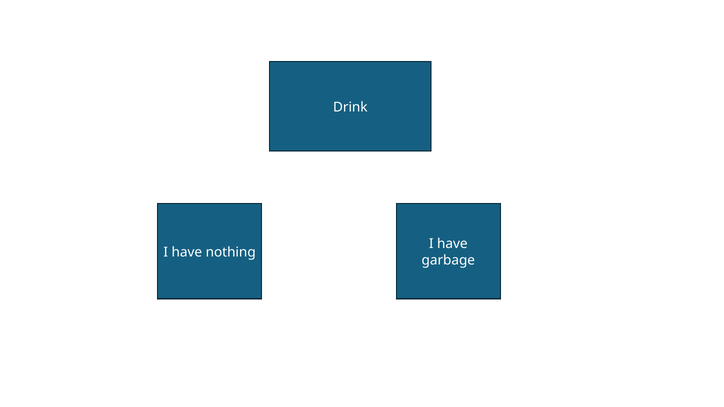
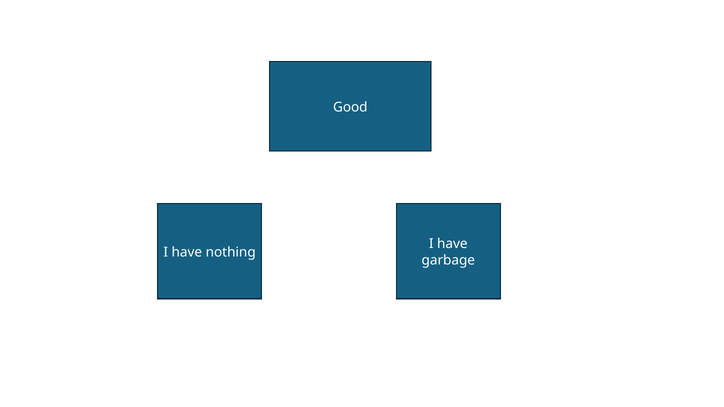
Drink: Drink -> Good
